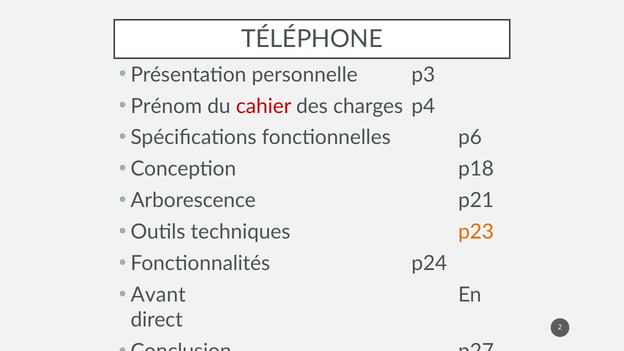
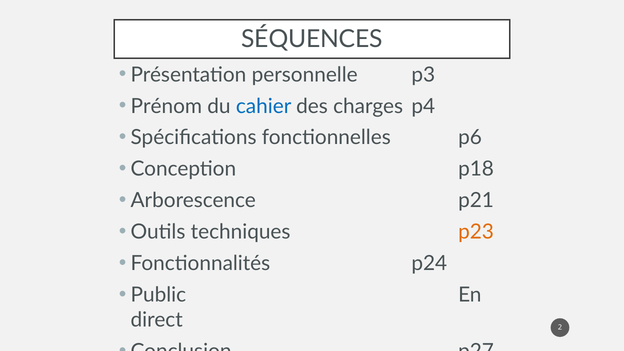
TÉLÉPHONE: TÉLÉPHONE -> SÉQUENCES
cahier colour: red -> blue
Avant: Avant -> Public
